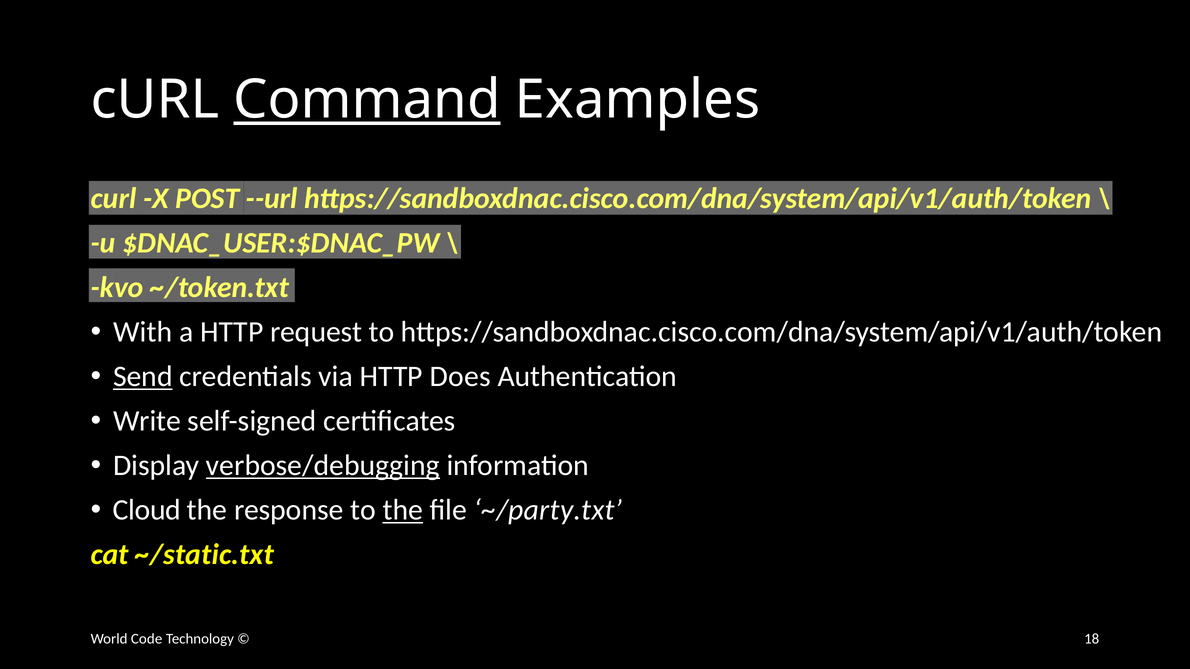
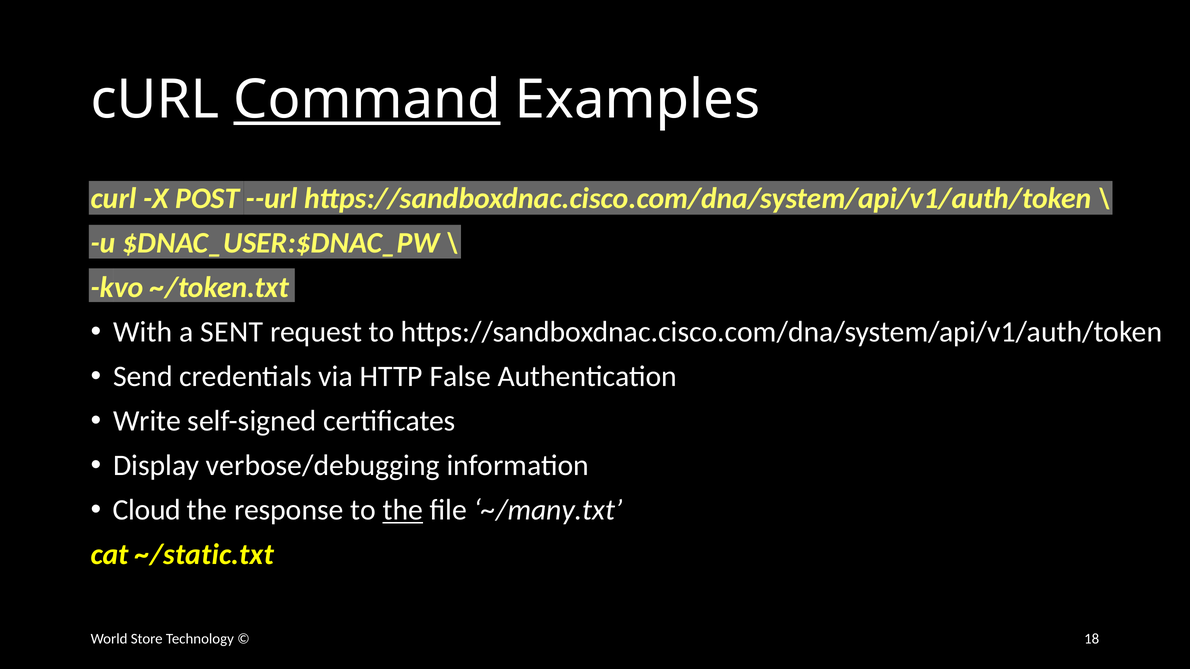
a HTTP: HTTP -> SENT
Send underline: present -> none
Does: Does -> False
verbose/debugging underline: present -> none
~/party.txt: ~/party.txt -> ~/many.txt
Code: Code -> Store
